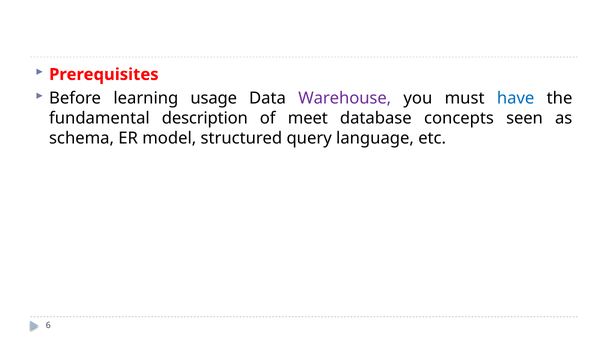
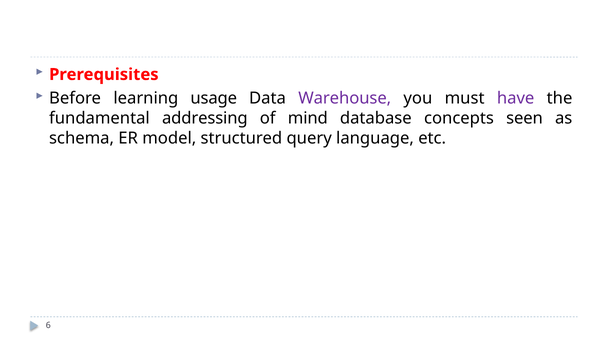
have colour: blue -> purple
description: description -> addressing
meet: meet -> mind
